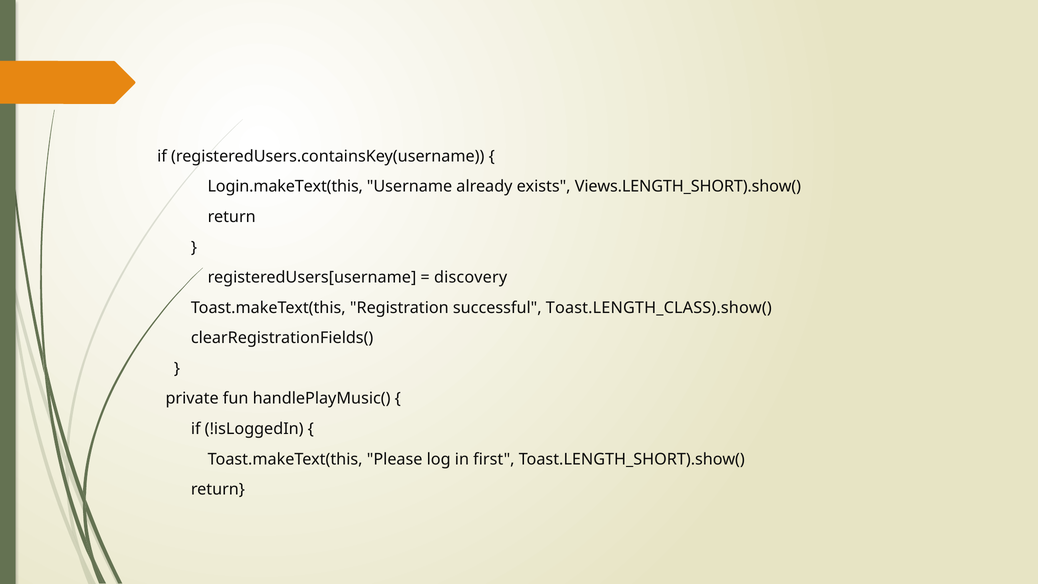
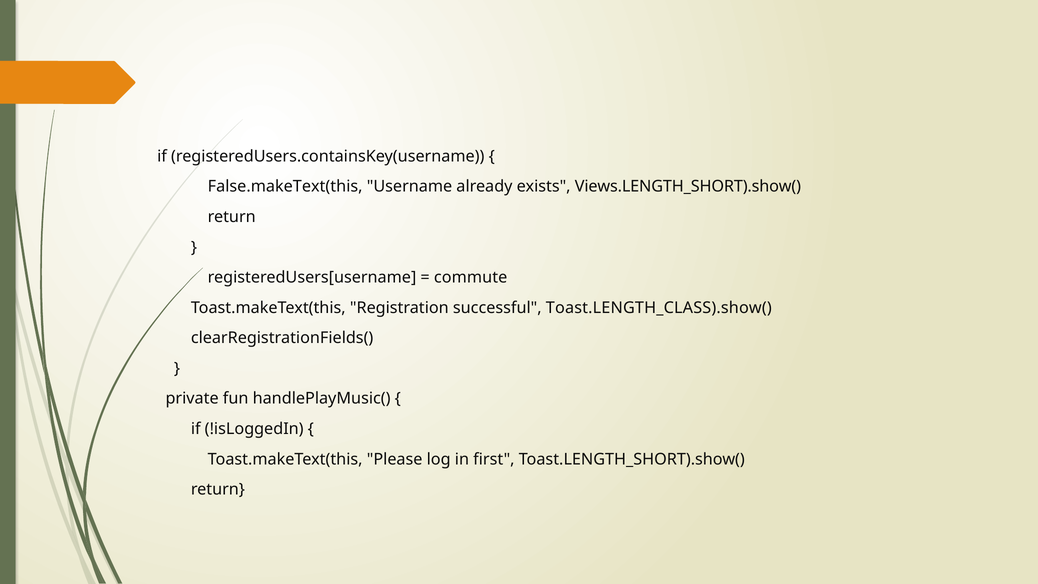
Login.makeText(this: Login.makeText(this -> False.makeText(this
discovery: discovery -> commute
